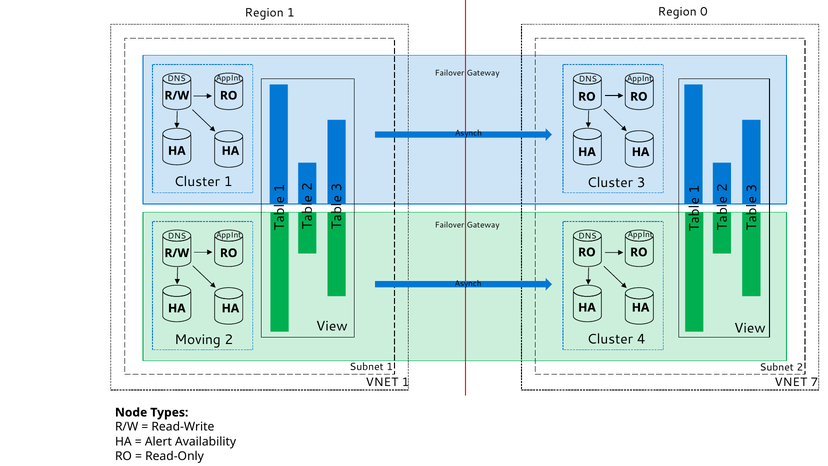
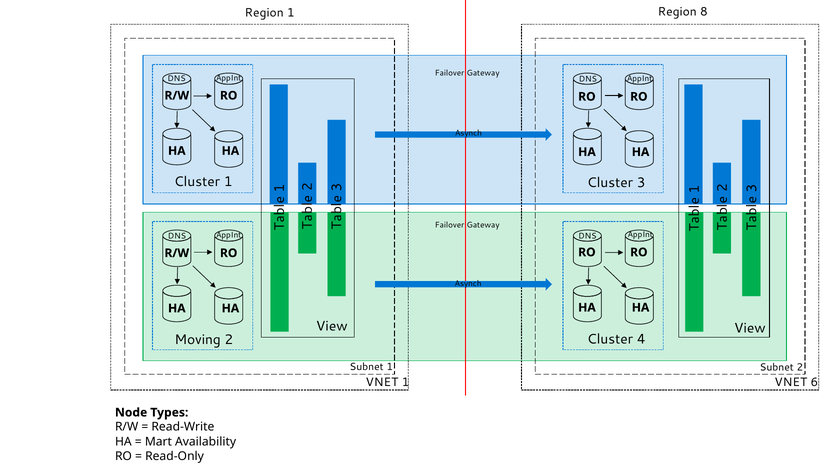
0: 0 -> 8
7: 7 -> 6
Alert: Alert -> Mart
